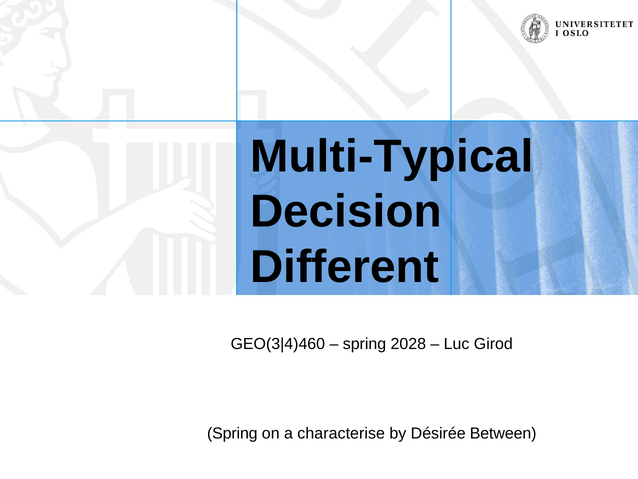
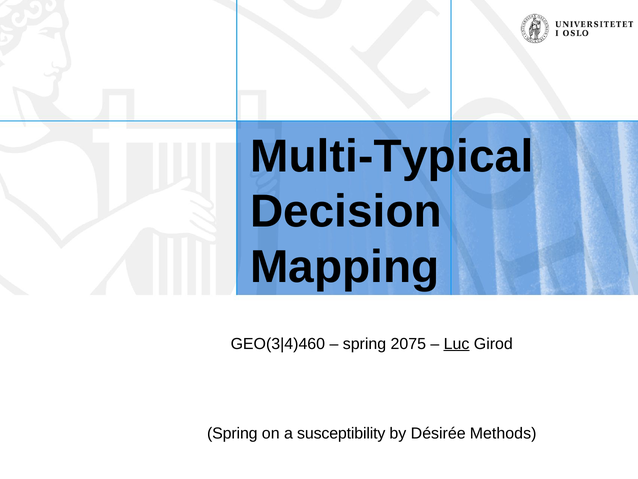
Different: Different -> Mapping
2028: 2028 -> 2075
Luc underline: none -> present
characterise: characterise -> susceptibility
Between: Between -> Methods
